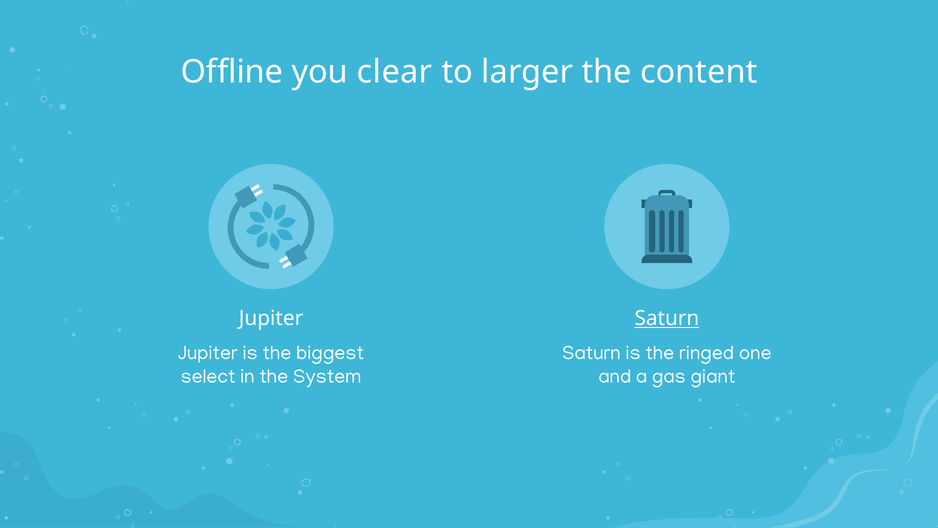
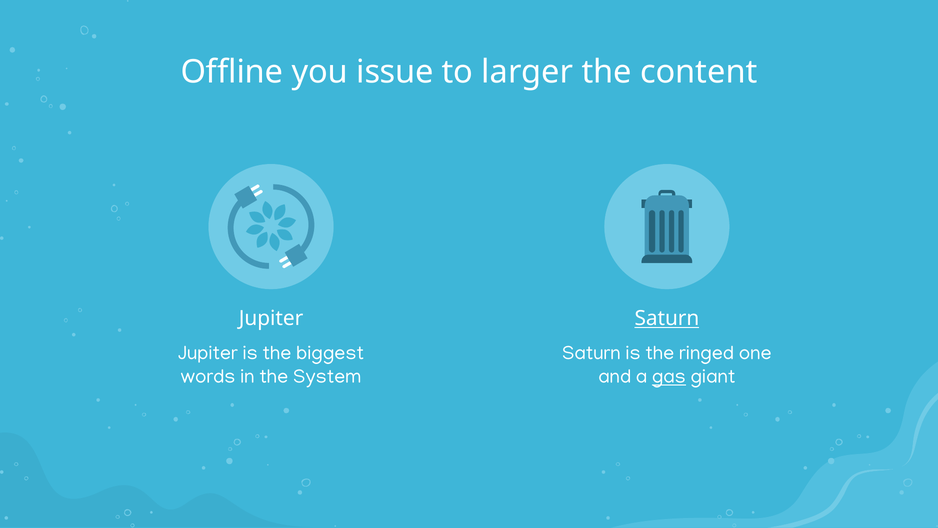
clear: clear -> issue
select: select -> words
gas underline: none -> present
